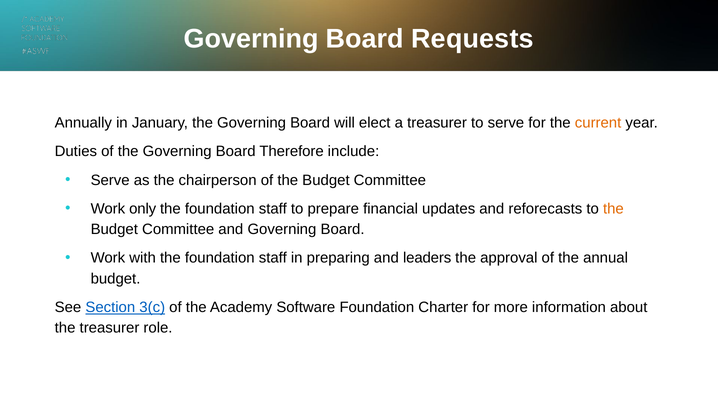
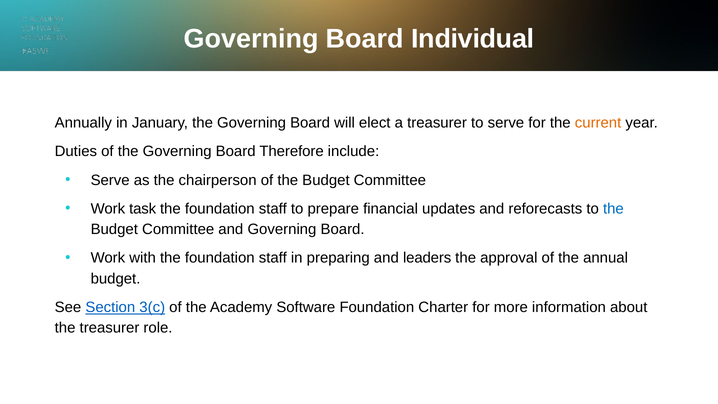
Requests: Requests -> Individual
only: only -> task
the at (613, 209) colour: orange -> blue
